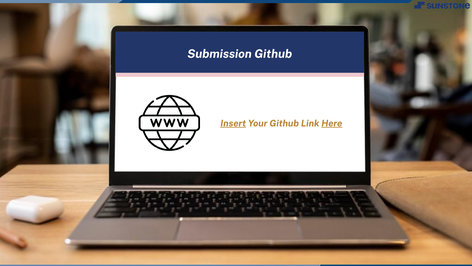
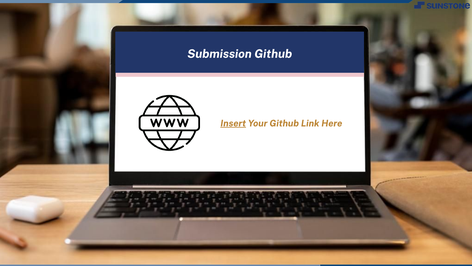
Here underline: present -> none
